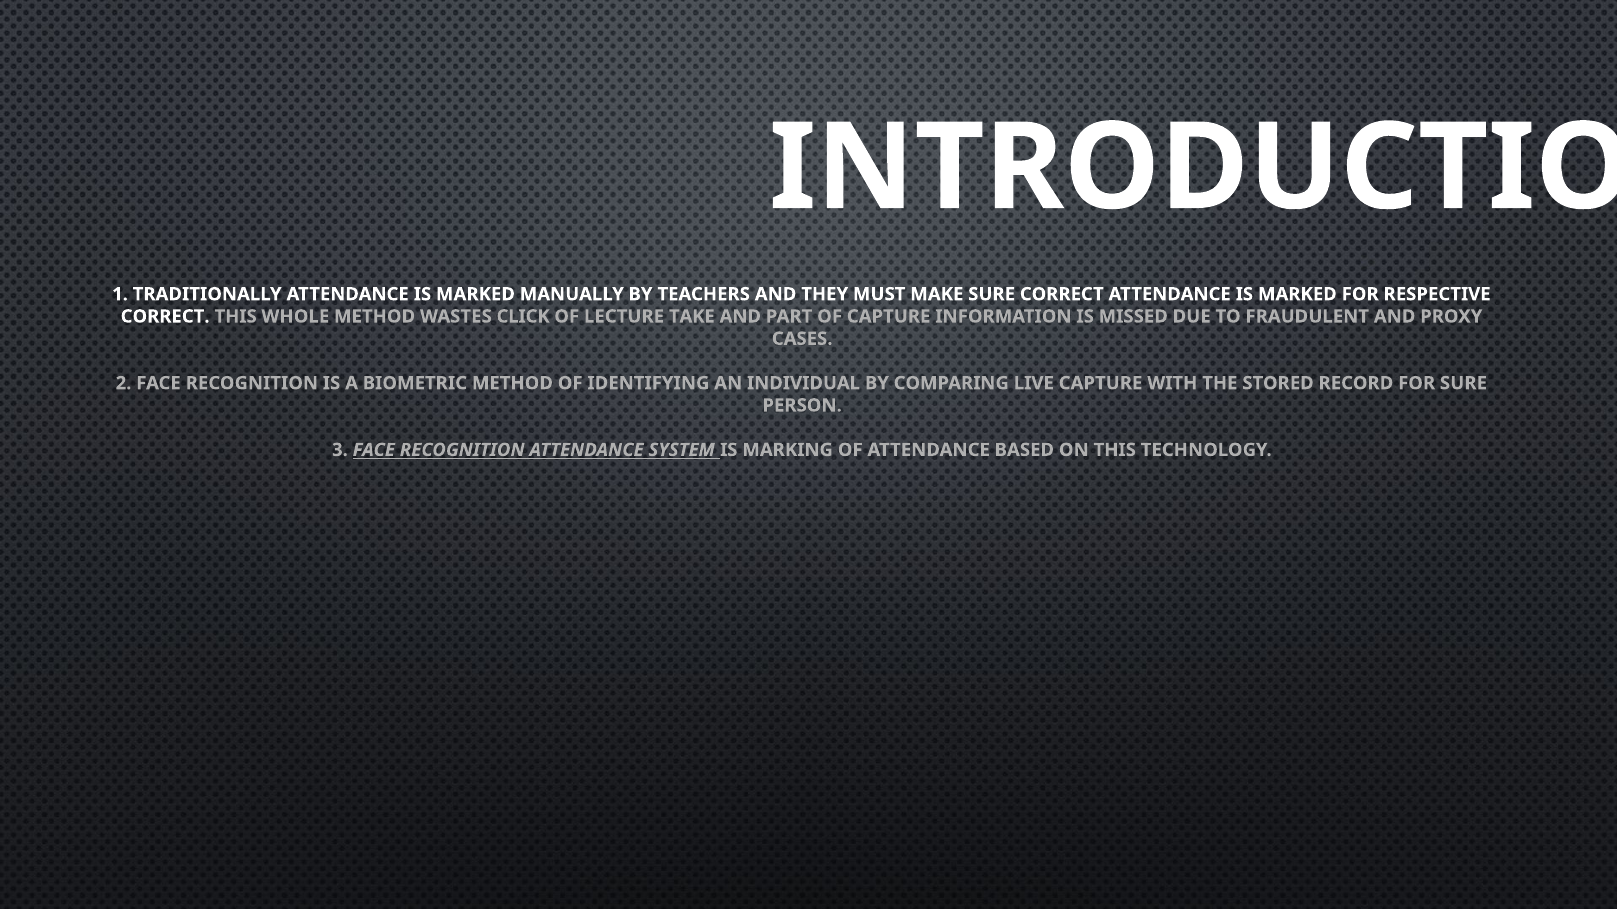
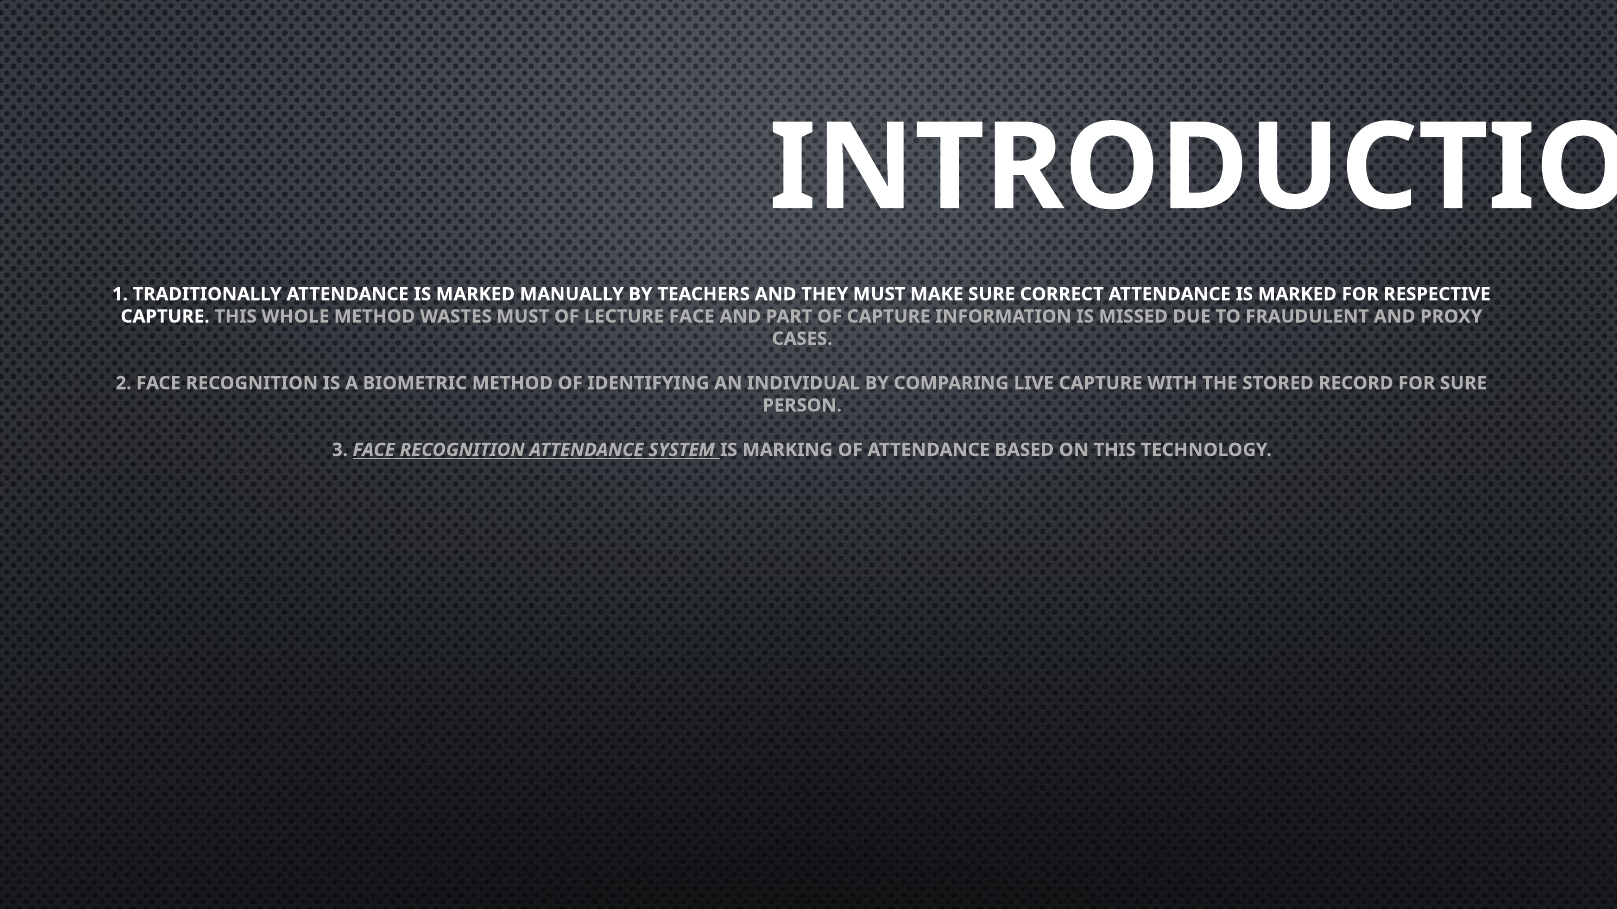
CORRECT at (165, 317): CORRECT -> CAPTURE
WASTES CLICK: CLICK -> MUST
LECTURE TAKE: TAKE -> FACE
